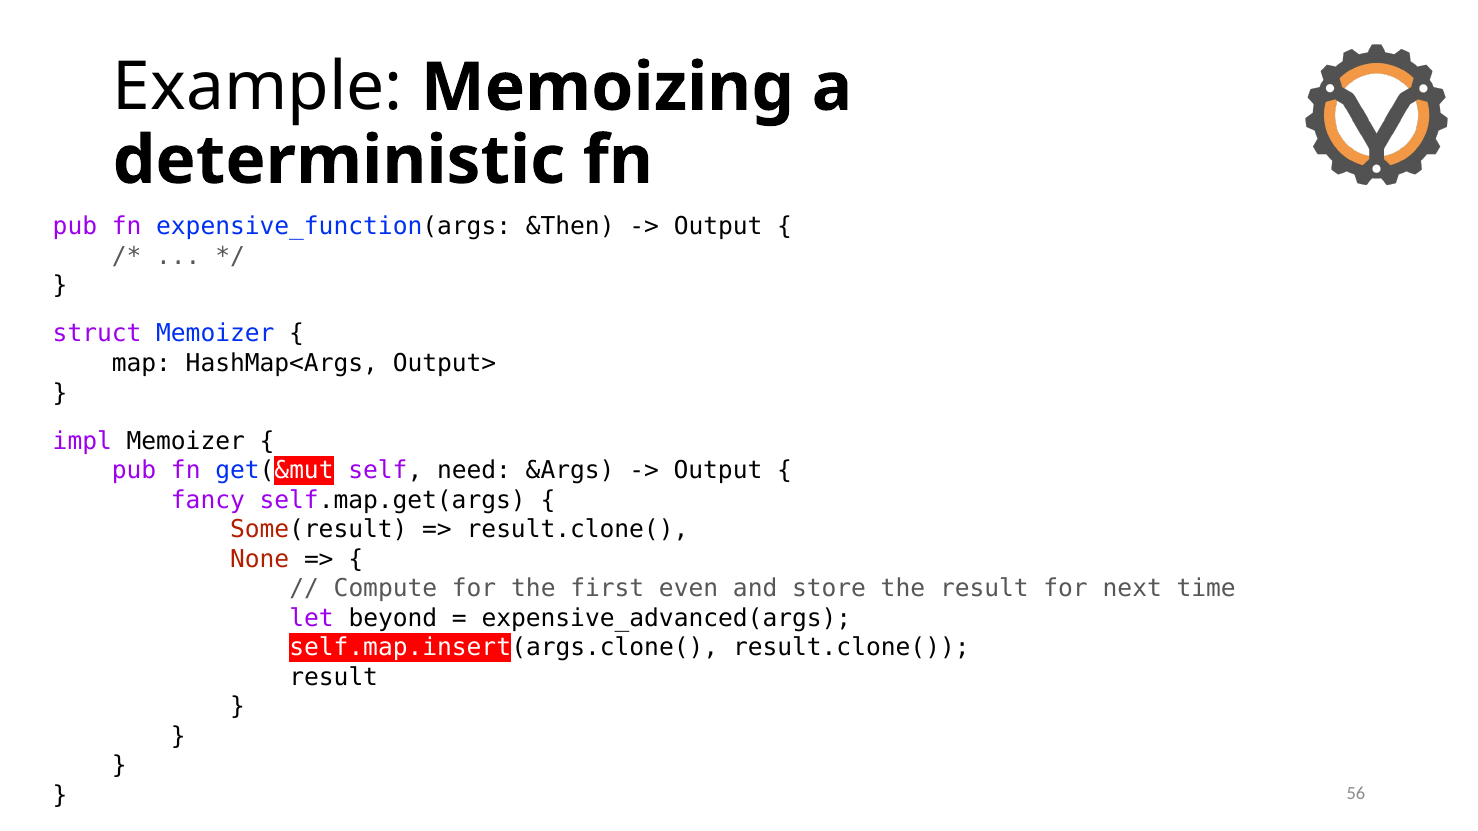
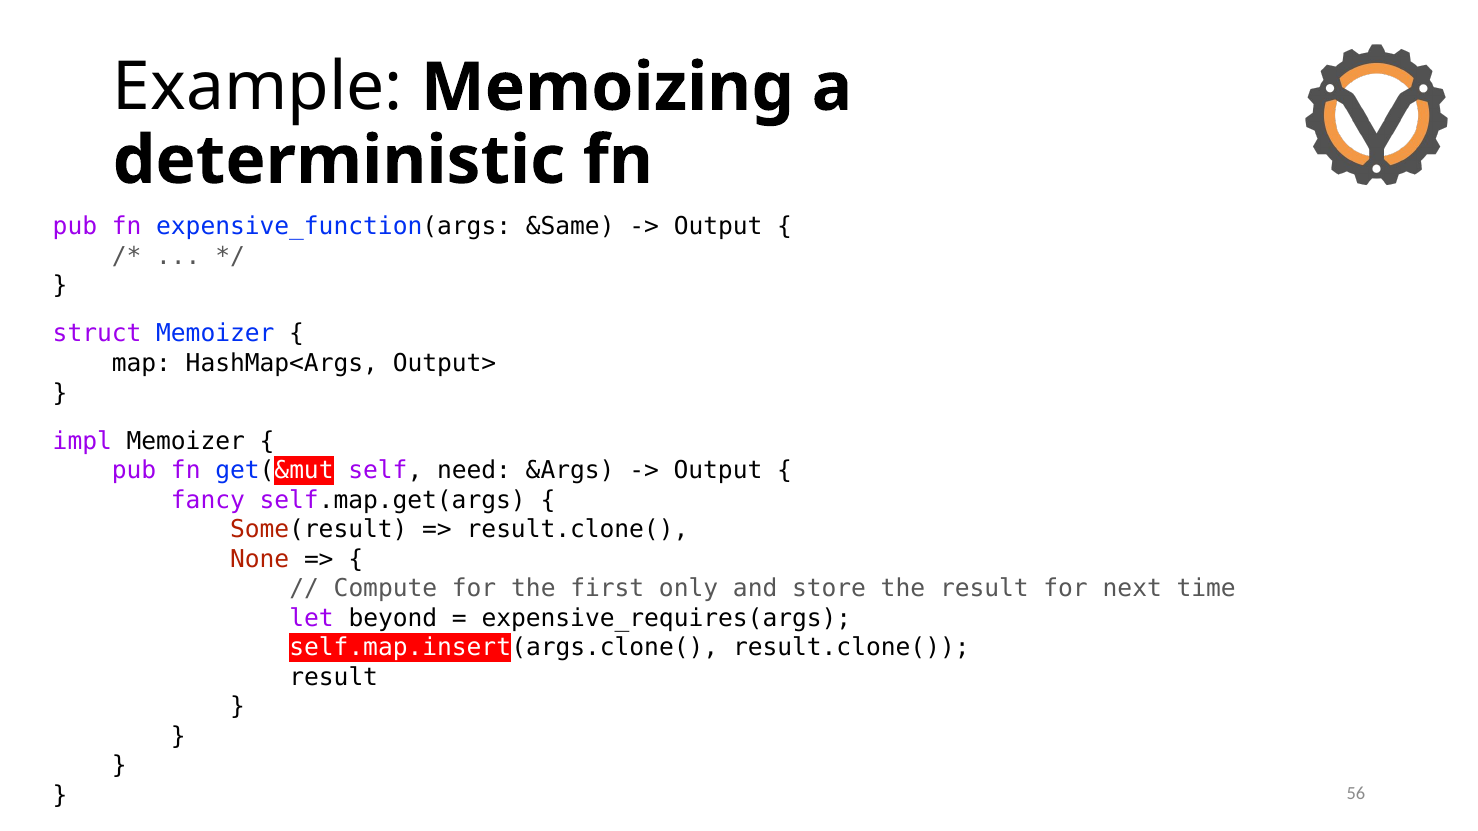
&Then: &Then -> &Same
even: even -> only
expensive_advanced(args: expensive_advanced(args -> expensive_requires(args
